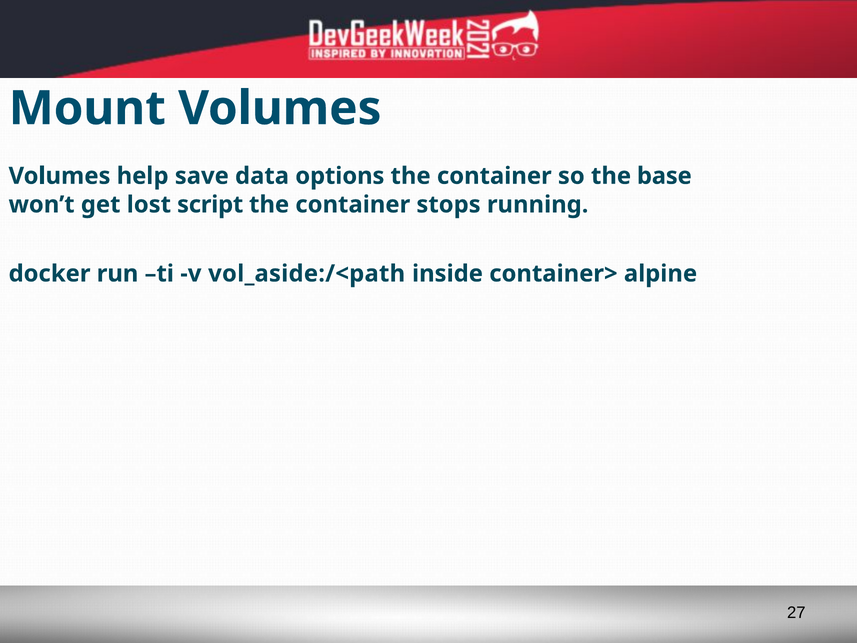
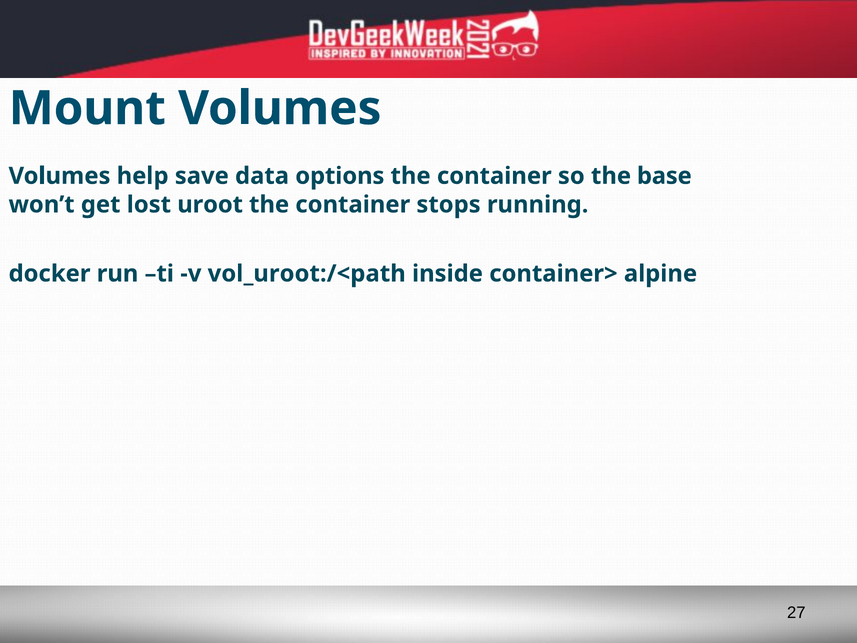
script: script -> uroot
vol_aside:/<path: vol_aside:/<path -> vol_uroot:/<path
